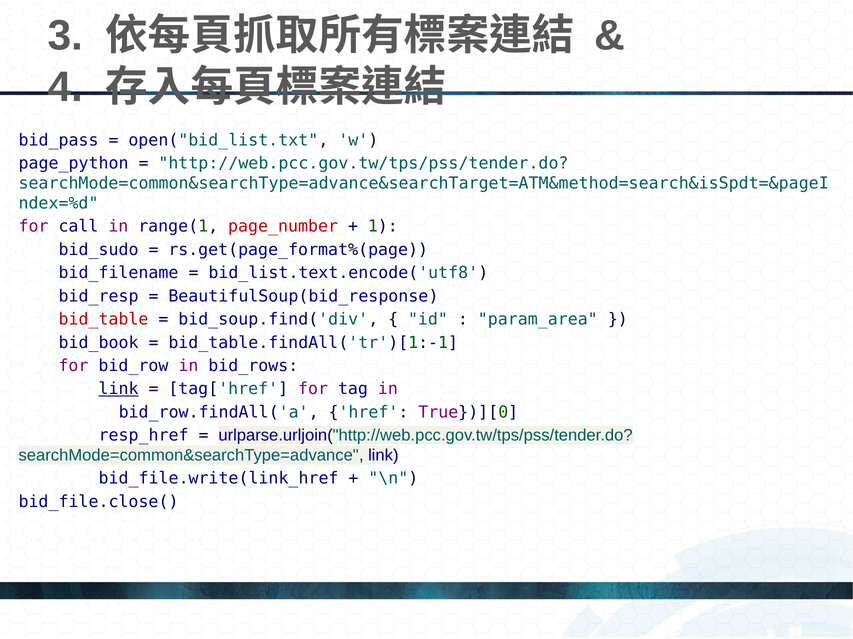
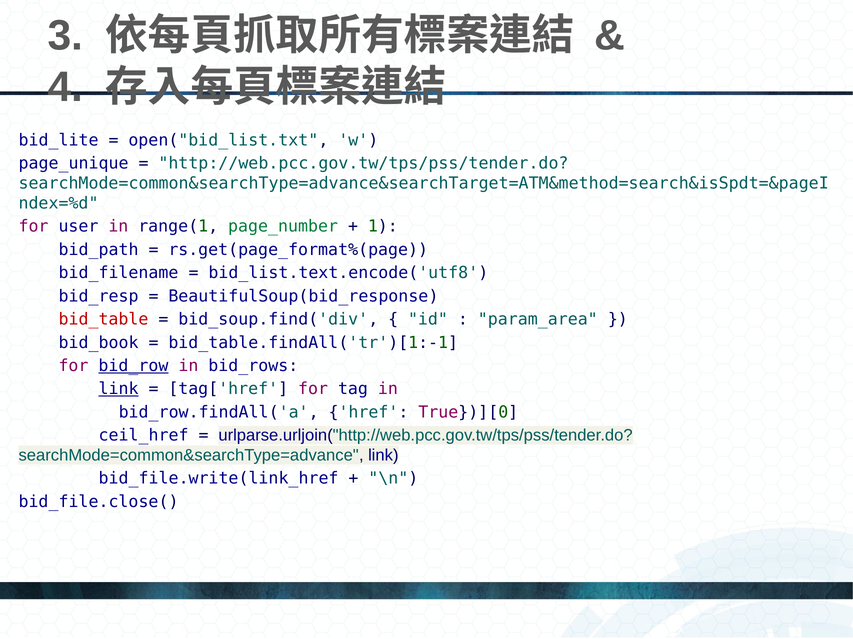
bid_pass: bid_pass -> bid_lite
page_python: page_python -> page_unique
call: call -> user
page_number colour: red -> green
bid_sudo: bid_sudo -> bid_path
bid_row underline: none -> present
resp_href: resp_href -> ceil_href
